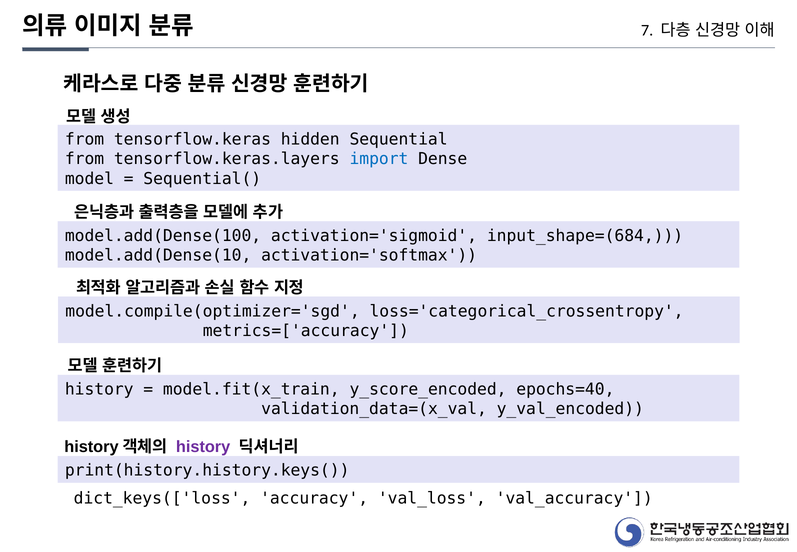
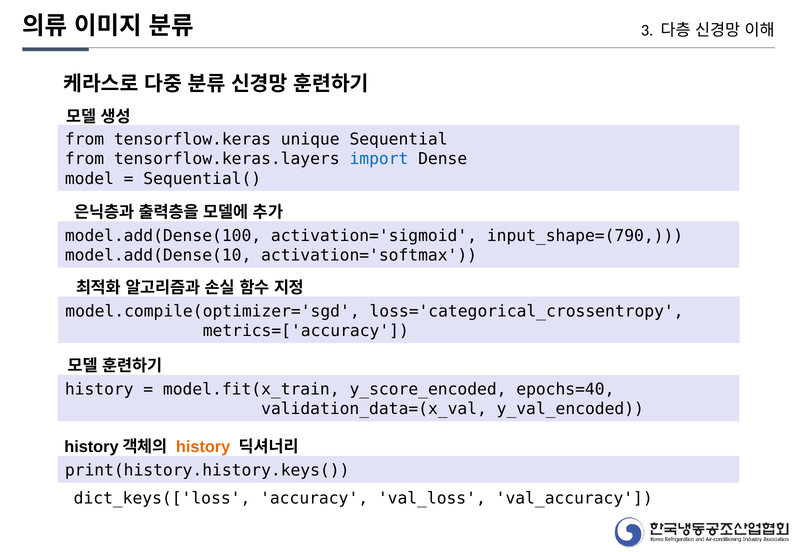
7: 7 -> 3
hidden: hidden -> unique
input_shape=(684: input_shape=(684 -> input_shape=(790
history at (203, 447) colour: purple -> orange
